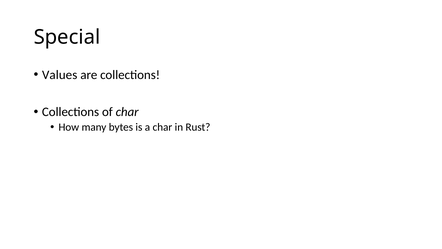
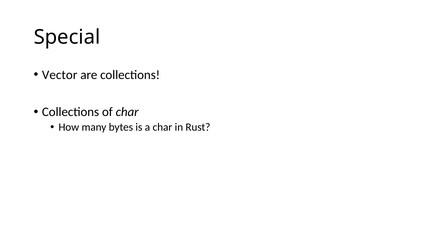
Values: Values -> Vector
